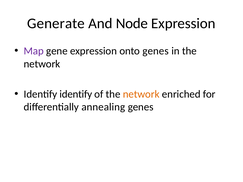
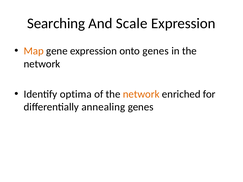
Generate: Generate -> Searching
Node: Node -> Scale
Map colour: purple -> orange
Identify identify: identify -> optima
